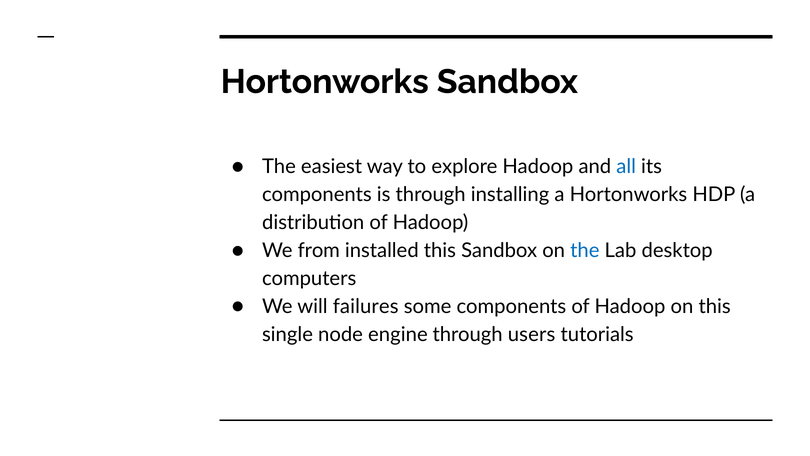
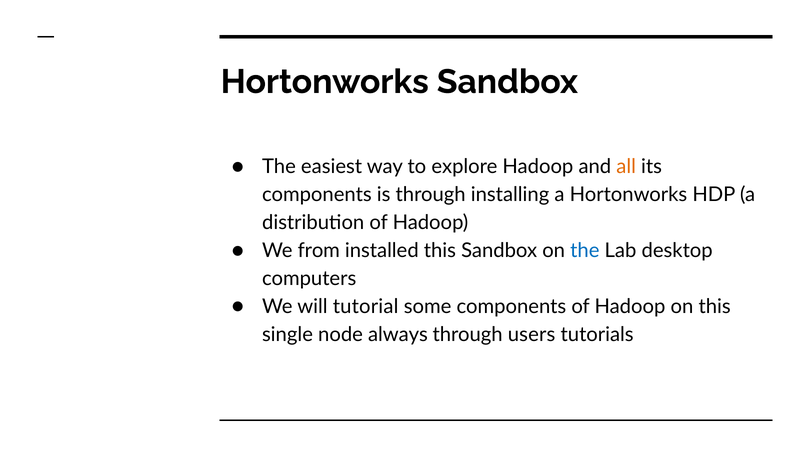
all colour: blue -> orange
failures: failures -> tutorial
engine: engine -> always
